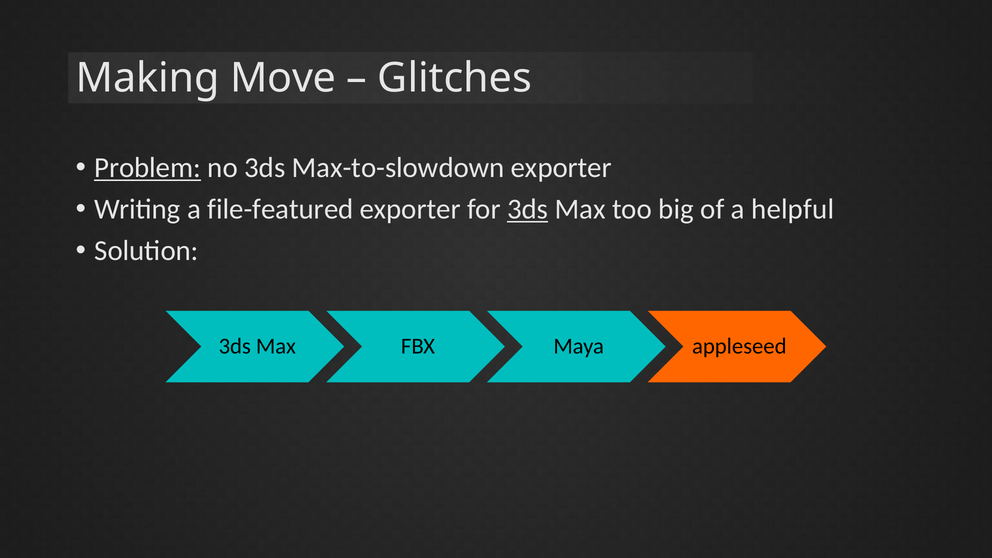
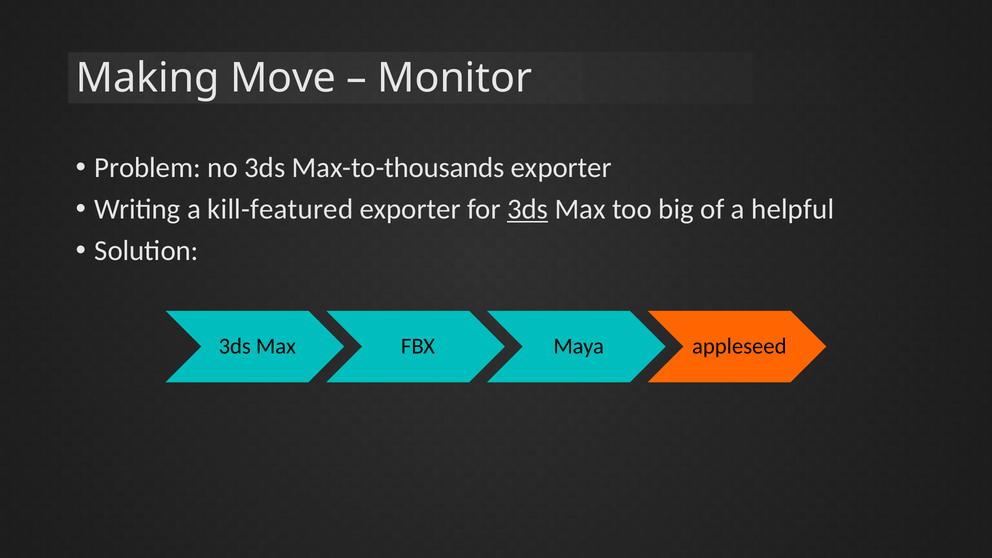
Glitches: Glitches -> Monitor
Problem underline: present -> none
Max-to-slowdown: Max-to-slowdown -> Max-to-thousands
file-featured: file-featured -> kill-featured
